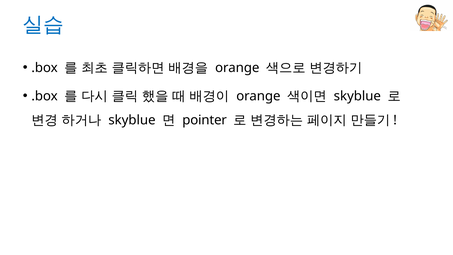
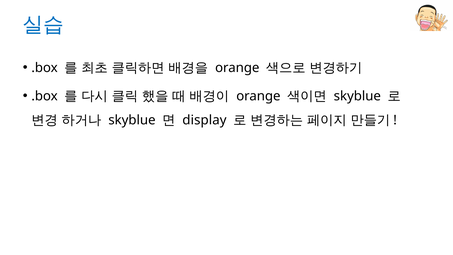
pointer: pointer -> display
